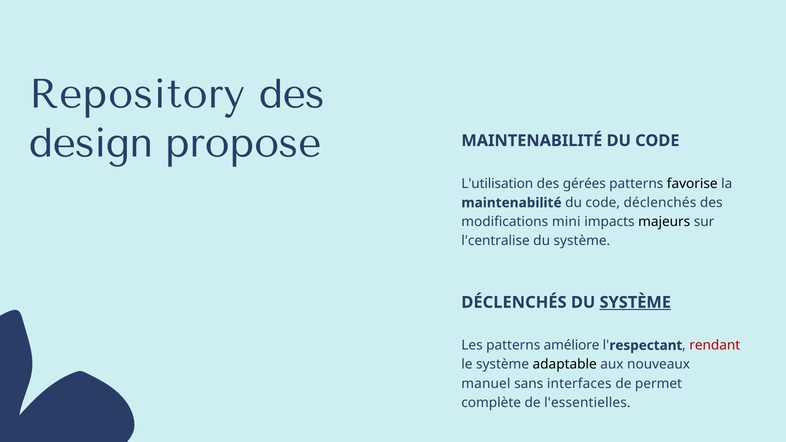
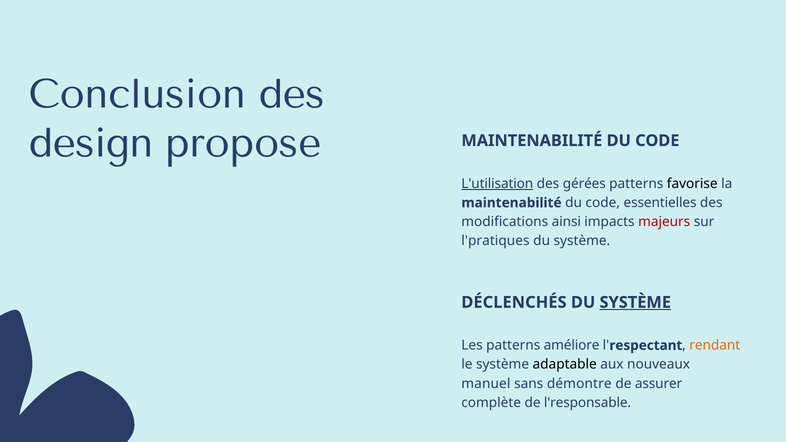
Repository: Repository -> Conclusion
L'utilisation underline: none -> present
code déclenchés: déclenchés -> essentielles
mini: mini -> ainsi
majeurs colour: black -> red
l'centralise: l'centralise -> l'pratiques
rendant colour: red -> orange
interfaces: interfaces -> démontre
permet: permet -> assurer
l'essentielles: l'essentielles -> l'responsable
